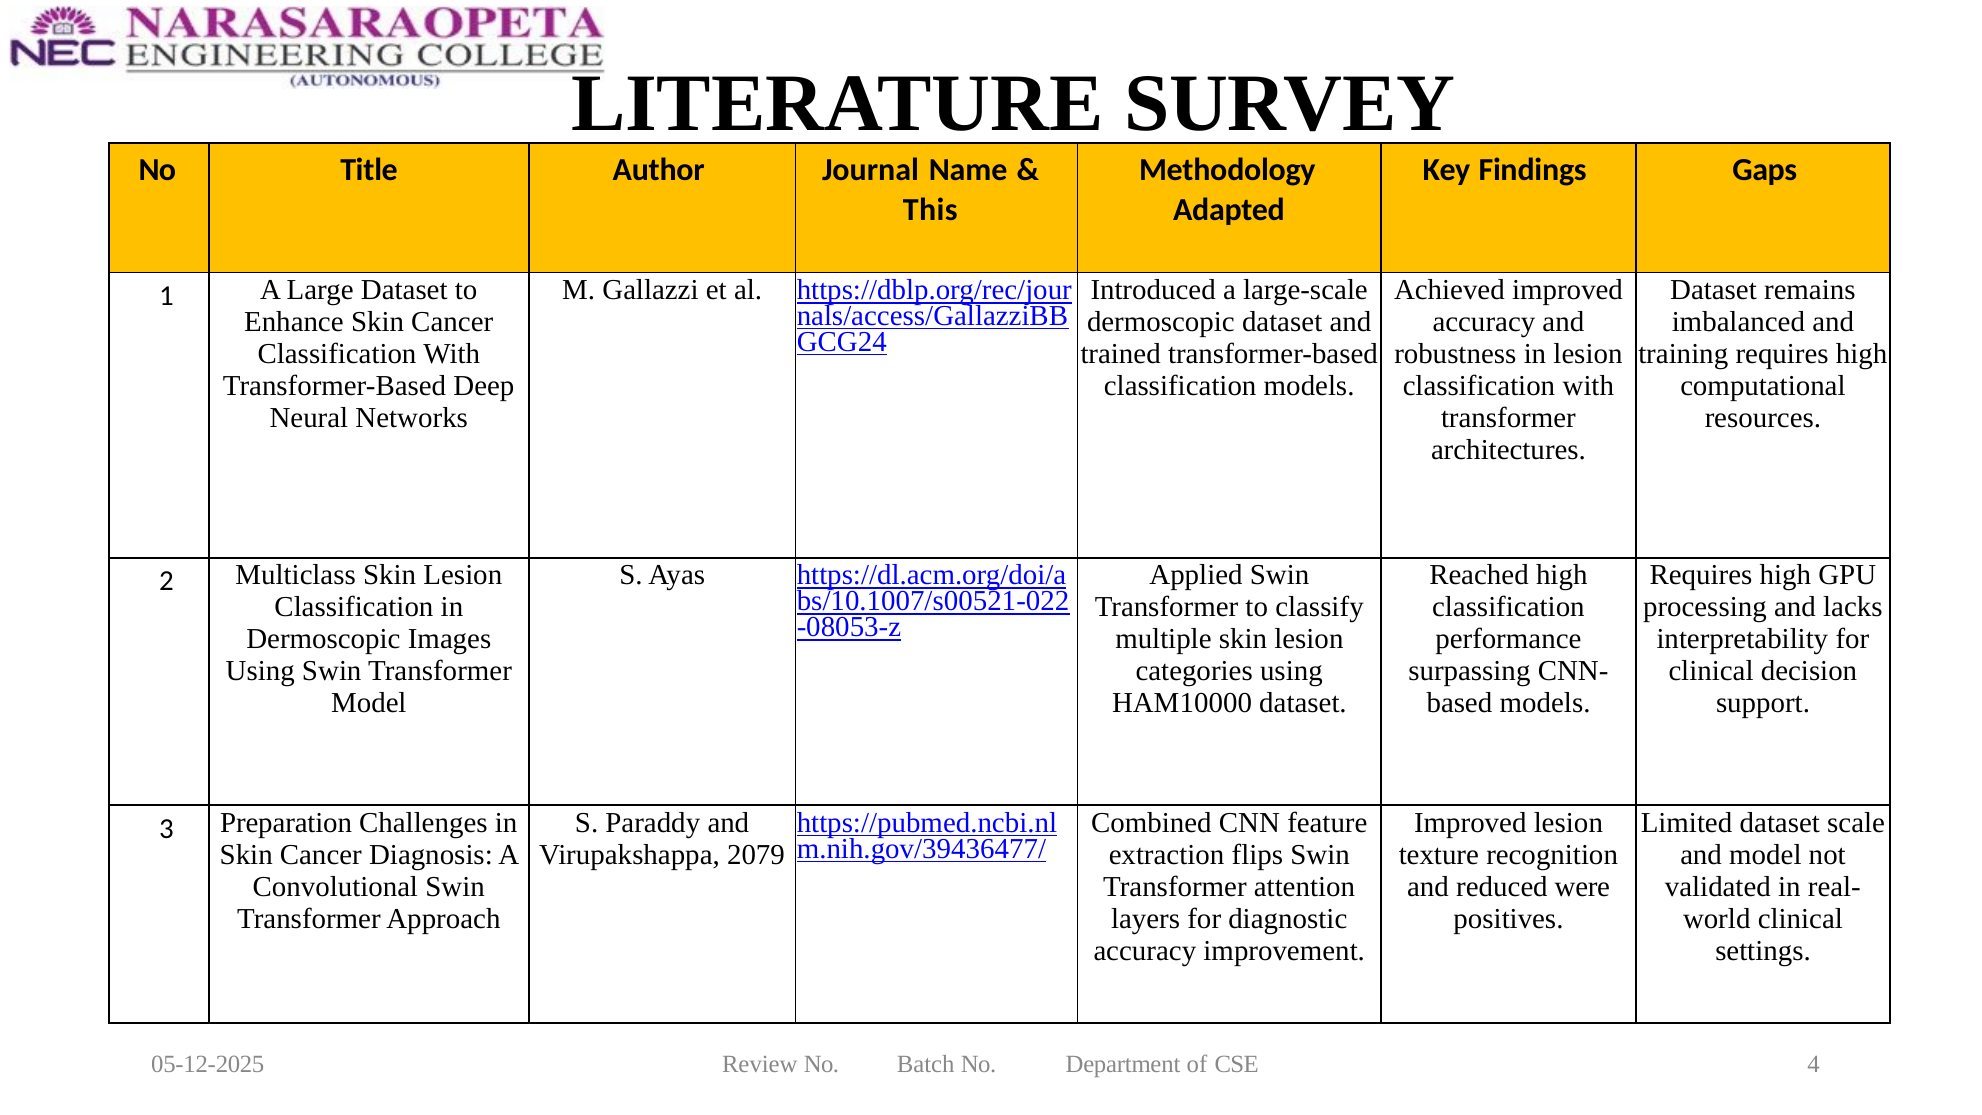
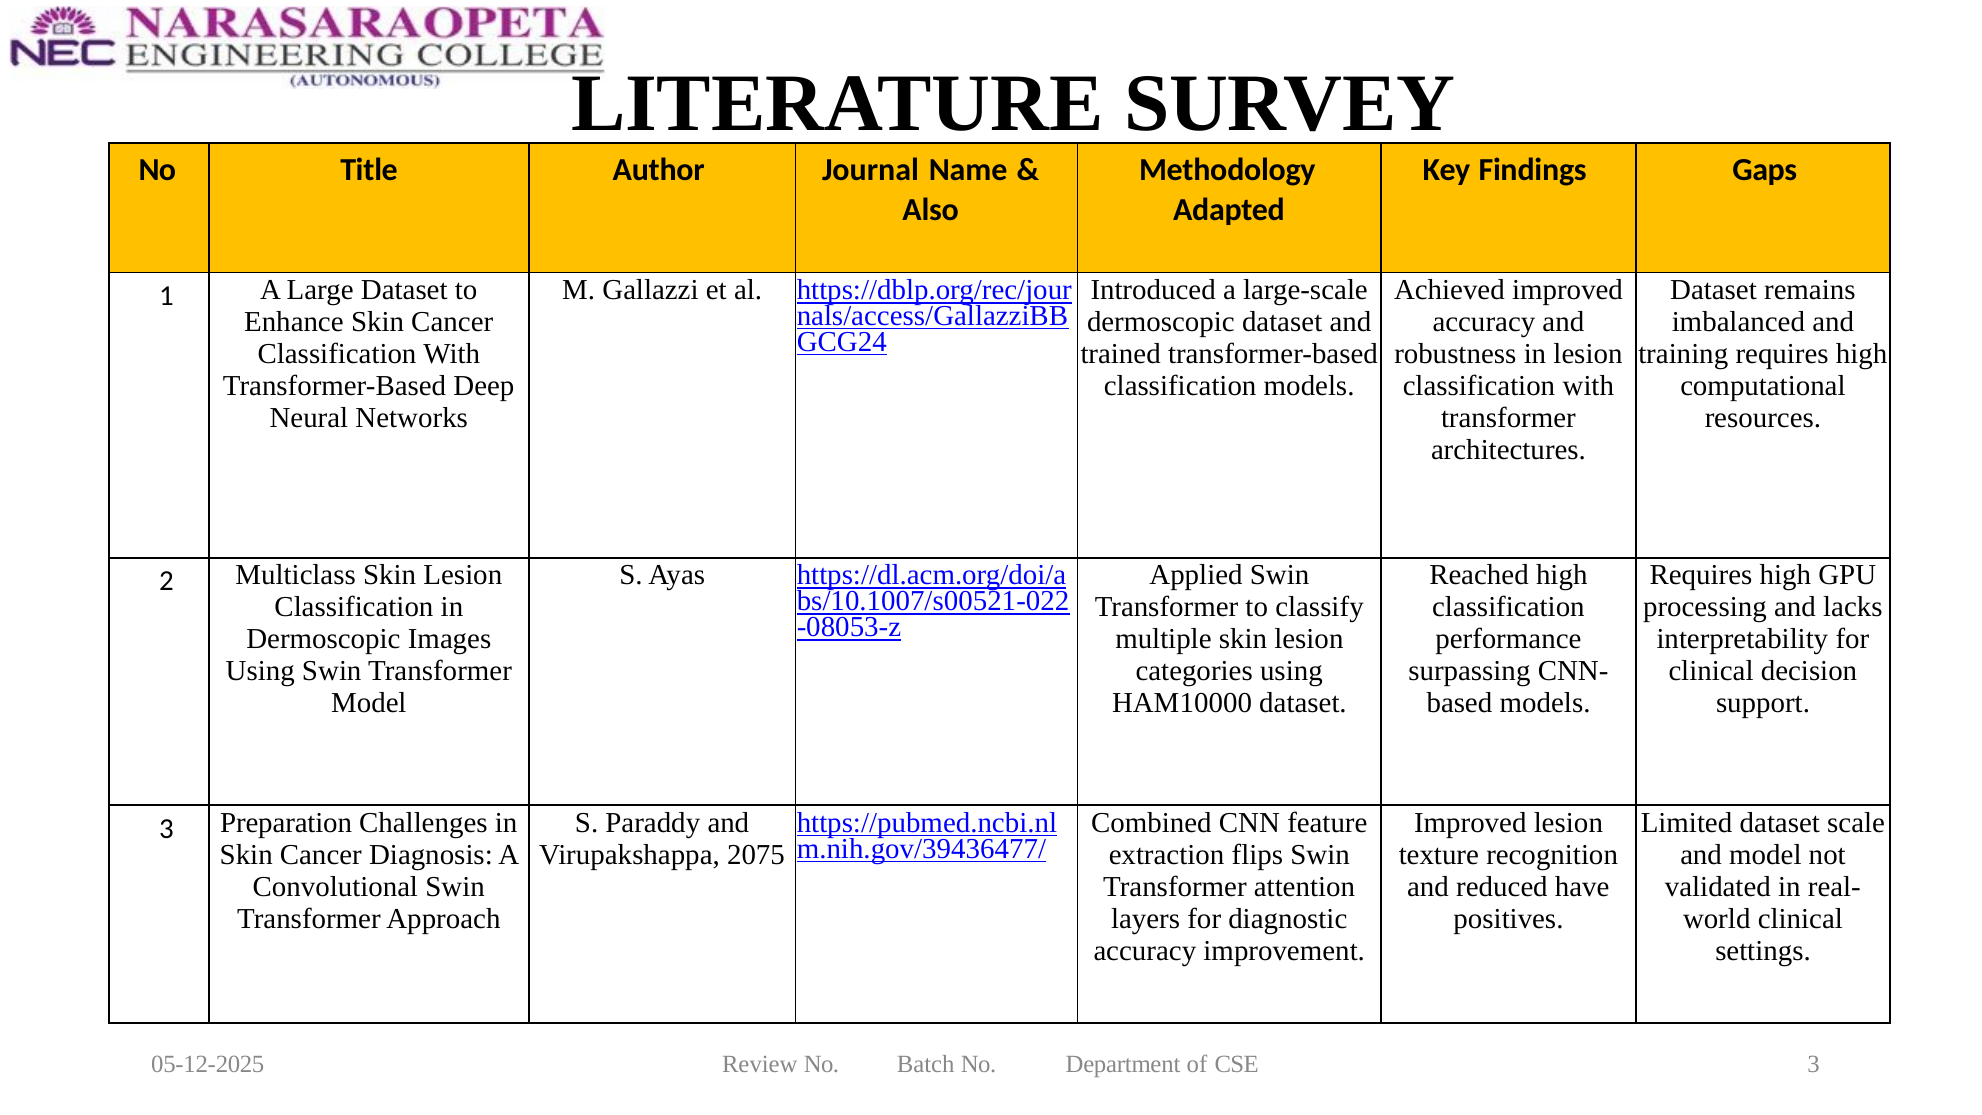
This: This -> Also
2079: 2079 -> 2075
were: were -> have
CSE 4: 4 -> 3
